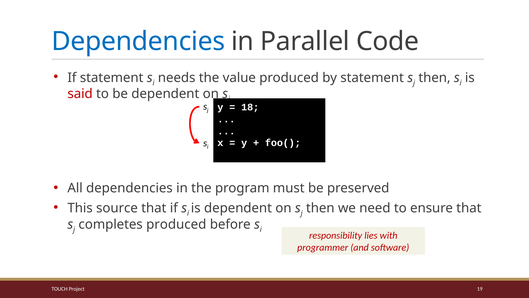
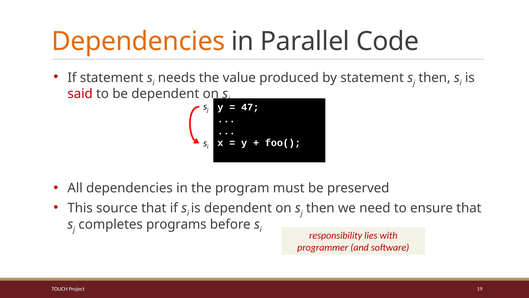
Dependencies at (138, 41) colour: blue -> orange
18: 18 -> 47
completes produced: produced -> programs
